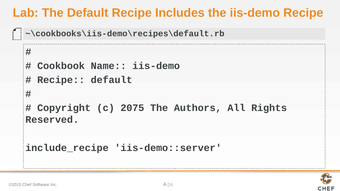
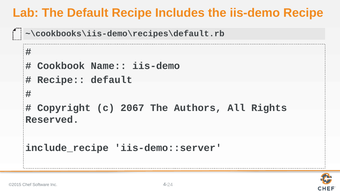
2075: 2075 -> 2067
